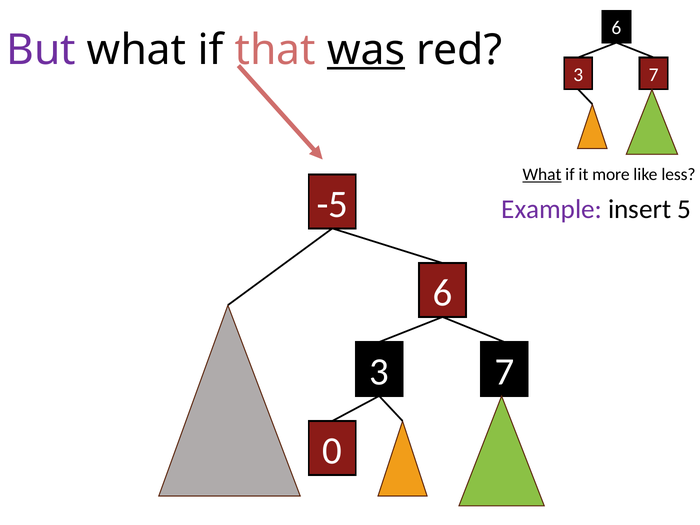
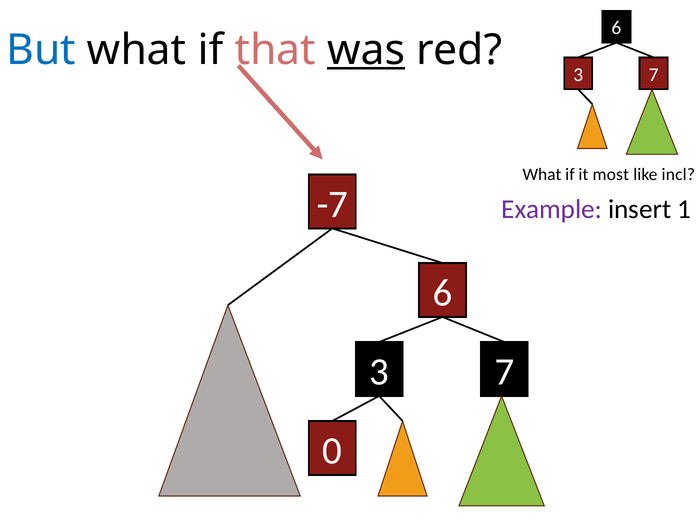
But colour: purple -> blue
What at (542, 175) underline: present -> none
more: more -> most
less: less -> incl
-5: -5 -> -7
5: 5 -> 1
